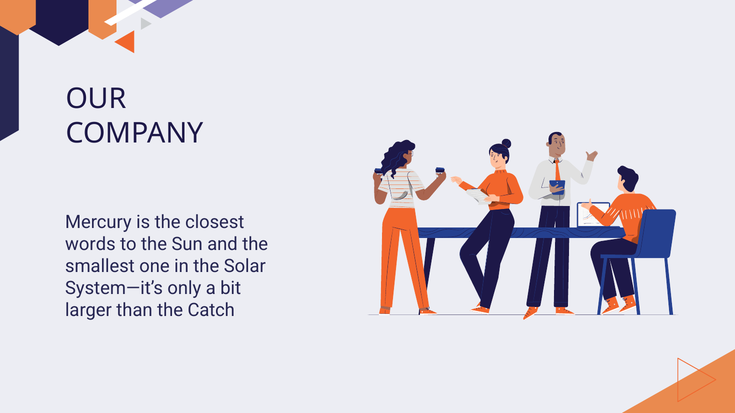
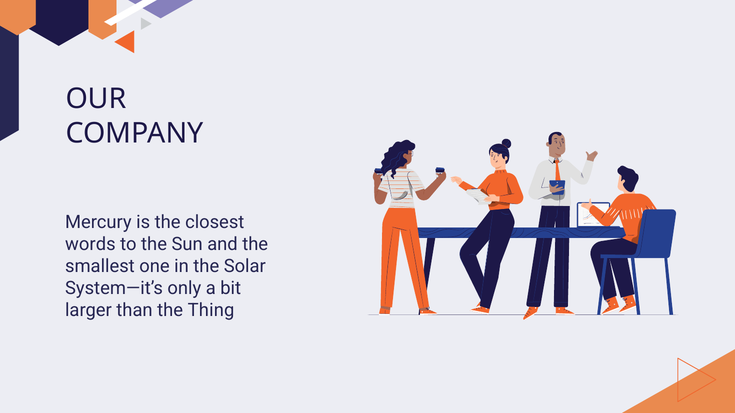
Catch: Catch -> Thing
